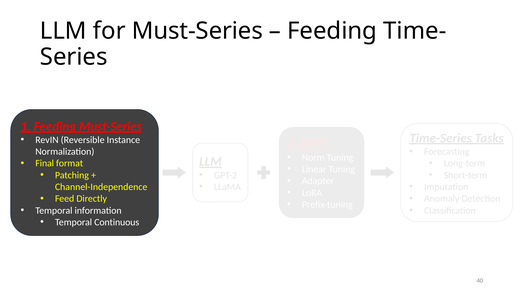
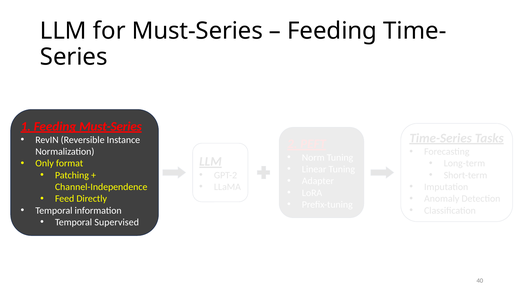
Final: Final -> Only
Continuous: Continuous -> Supervised
